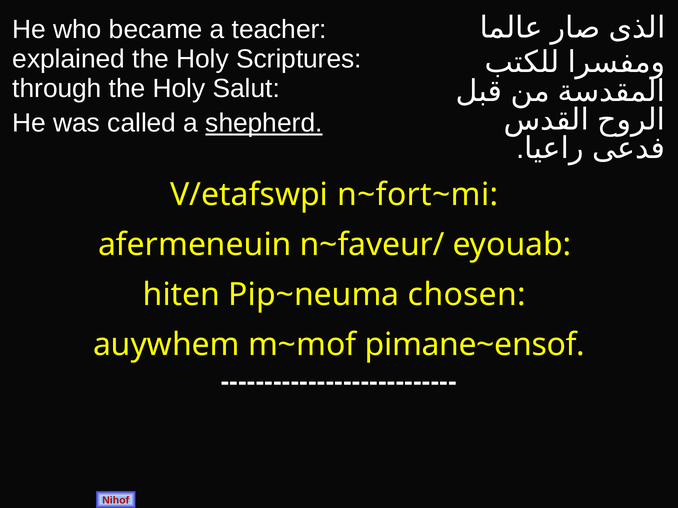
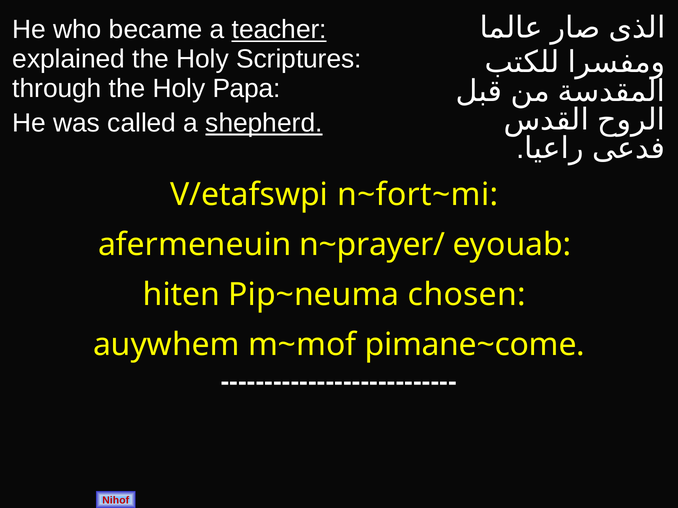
teacher underline: none -> present
Salut: Salut -> Papa
n~faveur/: n~faveur/ -> n~prayer/
pimane~ensof: pimane~ensof -> pimane~come
